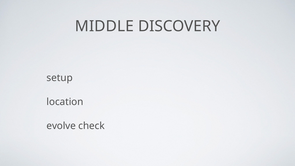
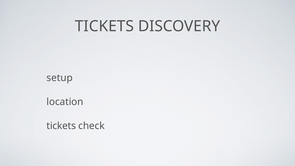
MIDDLE at (104, 26): MIDDLE -> TICKETS
evolve at (61, 126): evolve -> tickets
